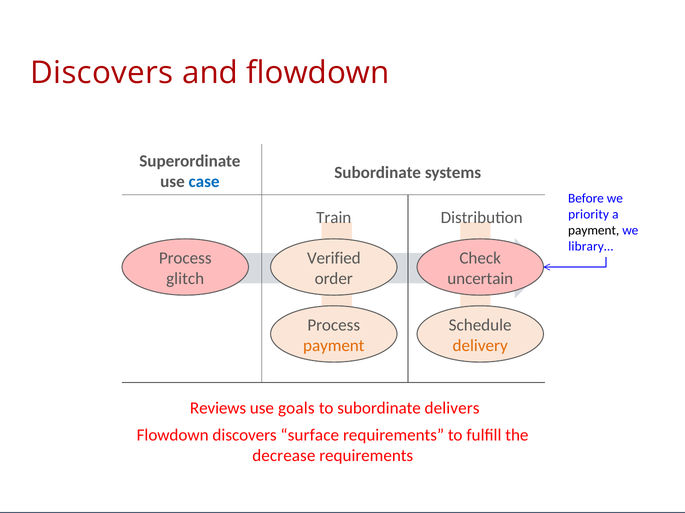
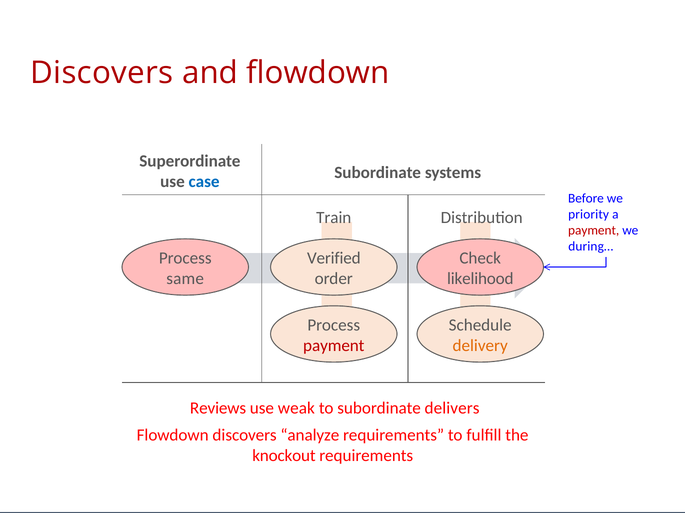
payment at (594, 231) colour: black -> red
library…: library… -> during…
glitch: glitch -> same
uncertain: uncertain -> likelihood
payment at (334, 346) colour: orange -> red
goals: goals -> weak
surface: surface -> analyze
decrease: decrease -> knockout
